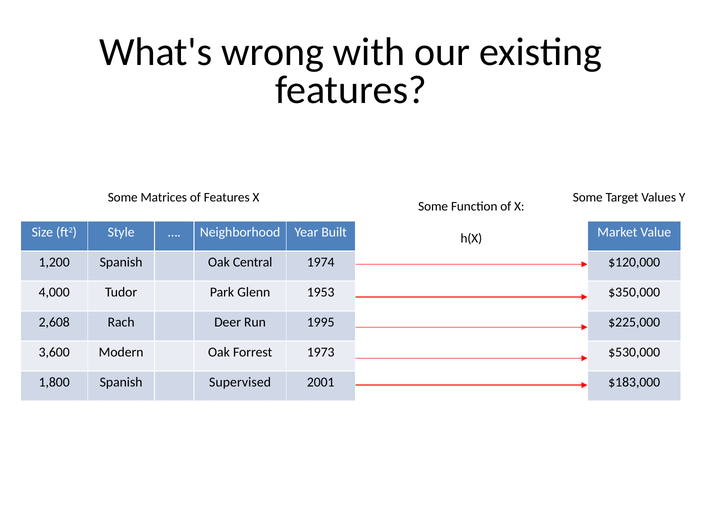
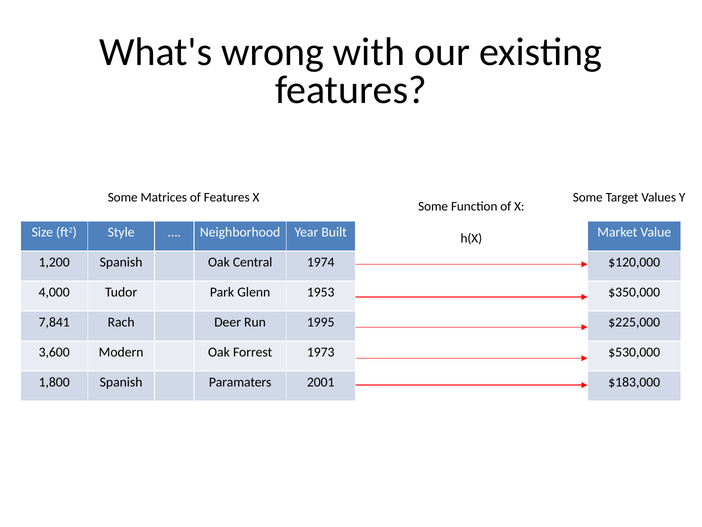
2,608: 2,608 -> 7,841
Supervised: Supervised -> Paramaters
